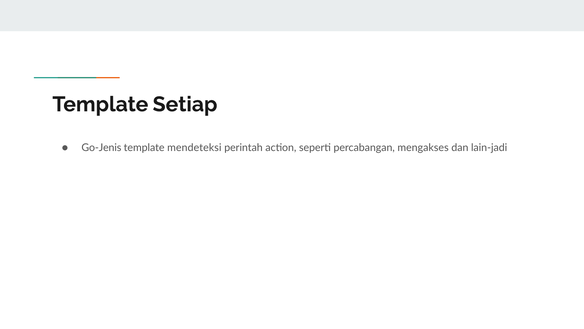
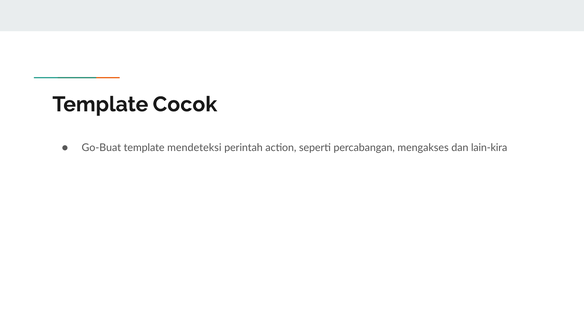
Setiap: Setiap -> Cocok
Go-Jenis: Go-Jenis -> Go-Buat
lain-jadi: lain-jadi -> lain-kira
